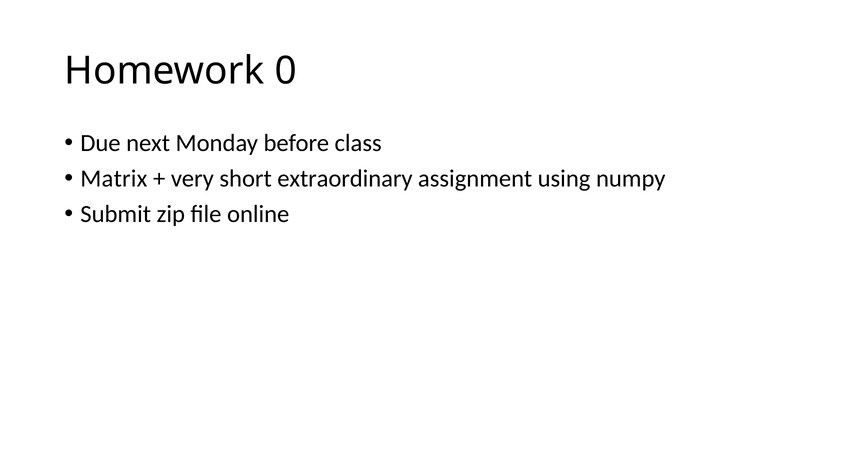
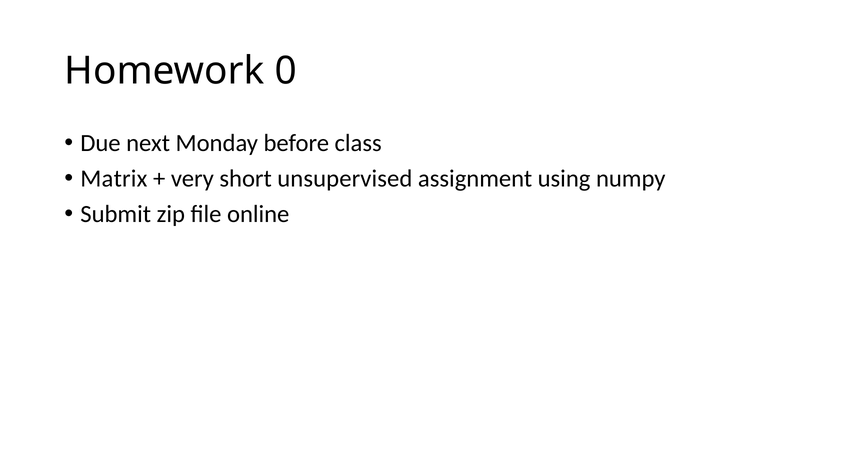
extraordinary: extraordinary -> unsupervised
